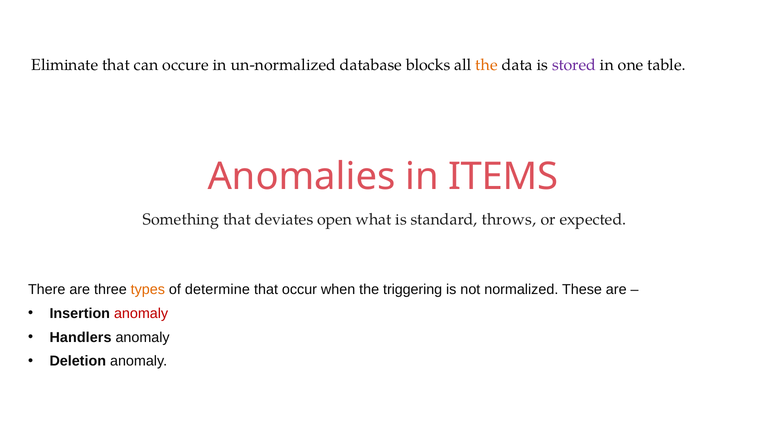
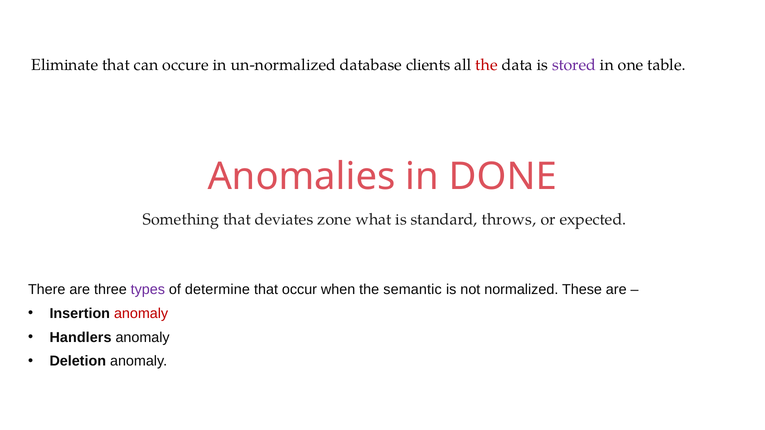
blocks: blocks -> clients
the at (487, 65) colour: orange -> red
ITEMS: ITEMS -> DONE
open: open -> zone
types colour: orange -> purple
triggering: triggering -> semantic
